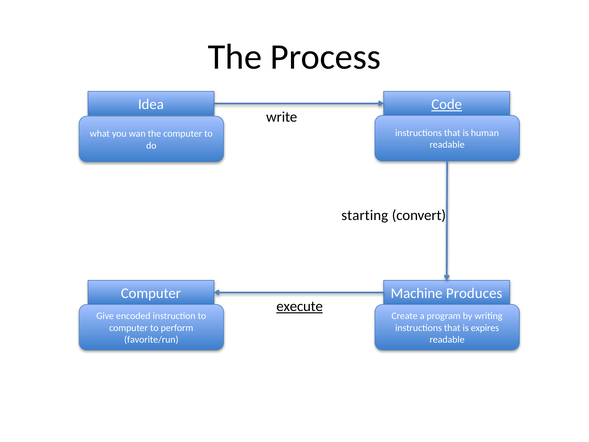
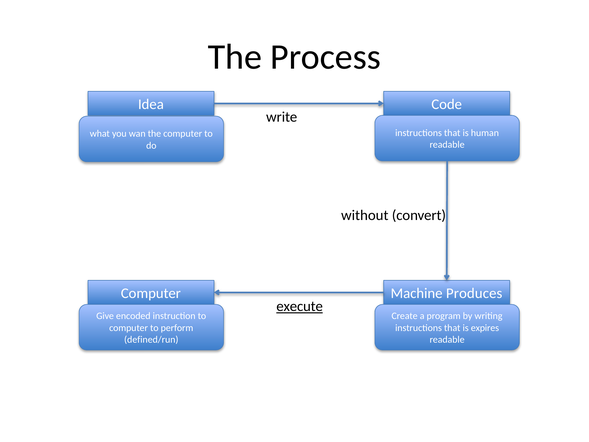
Code underline: present -> none
starting: starting -> without
favorite/run: favorite/run -> defined/run
